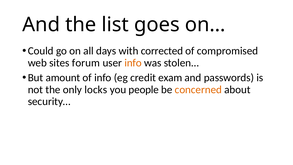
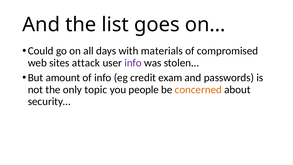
corrected: corrected -> materials
forum: forum -> attack
info at (133, 63) colour: orange -> purple
locks: locks -> topic
